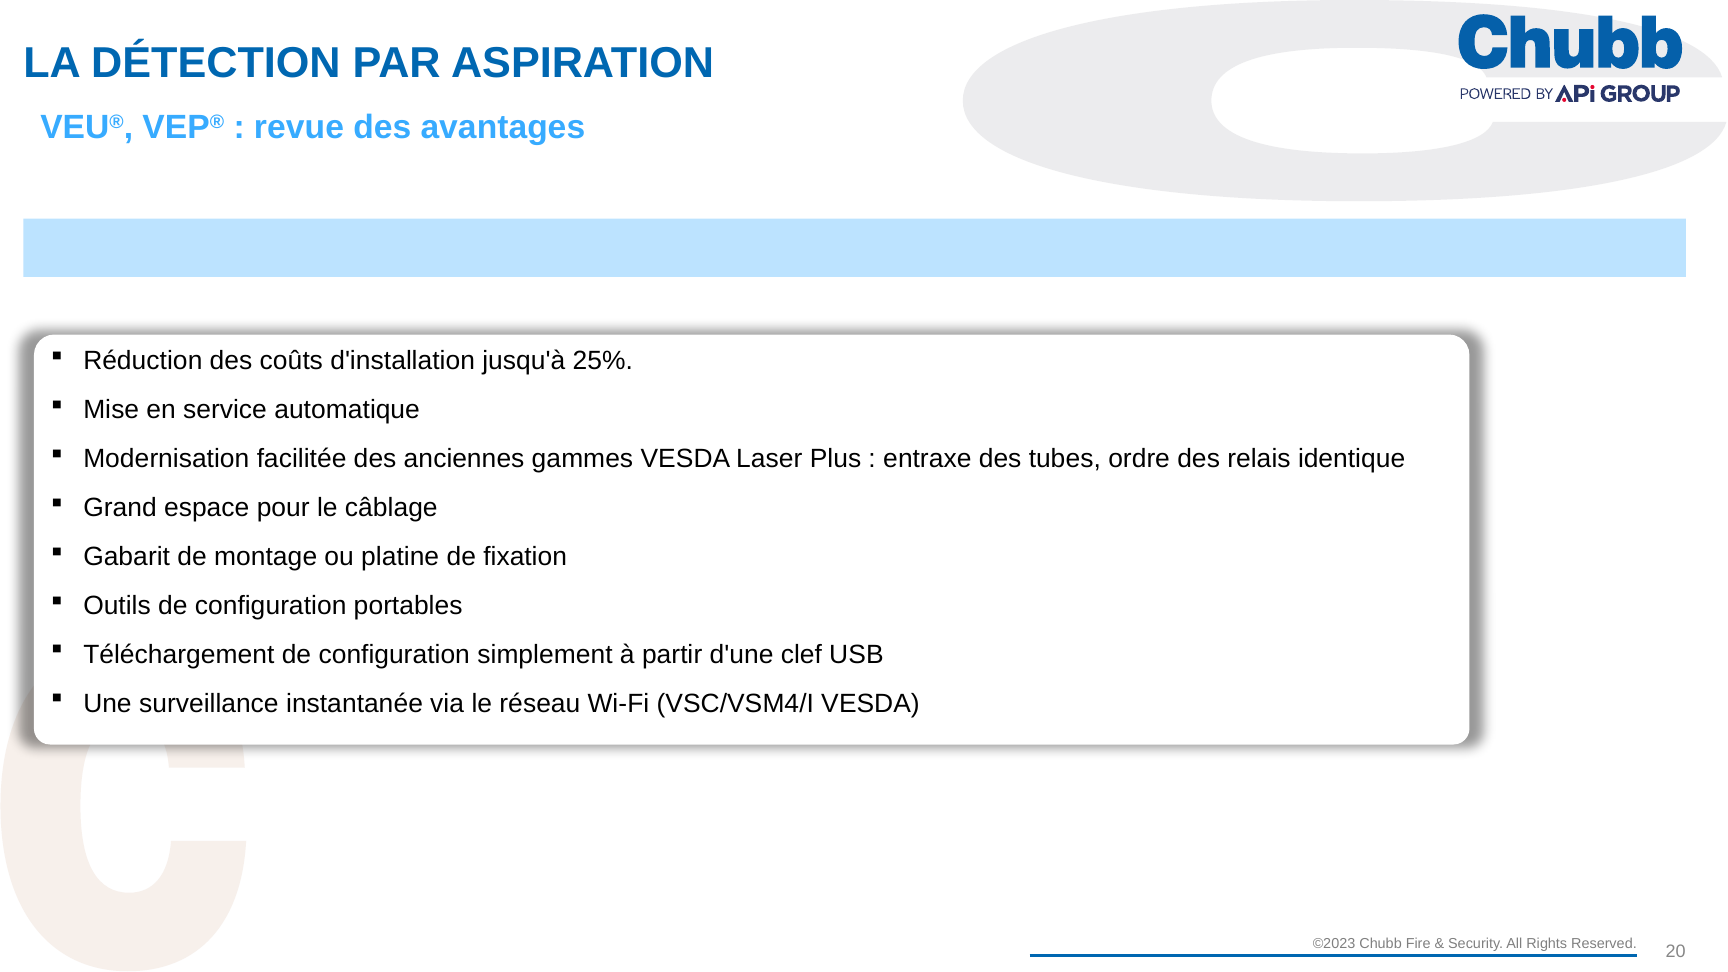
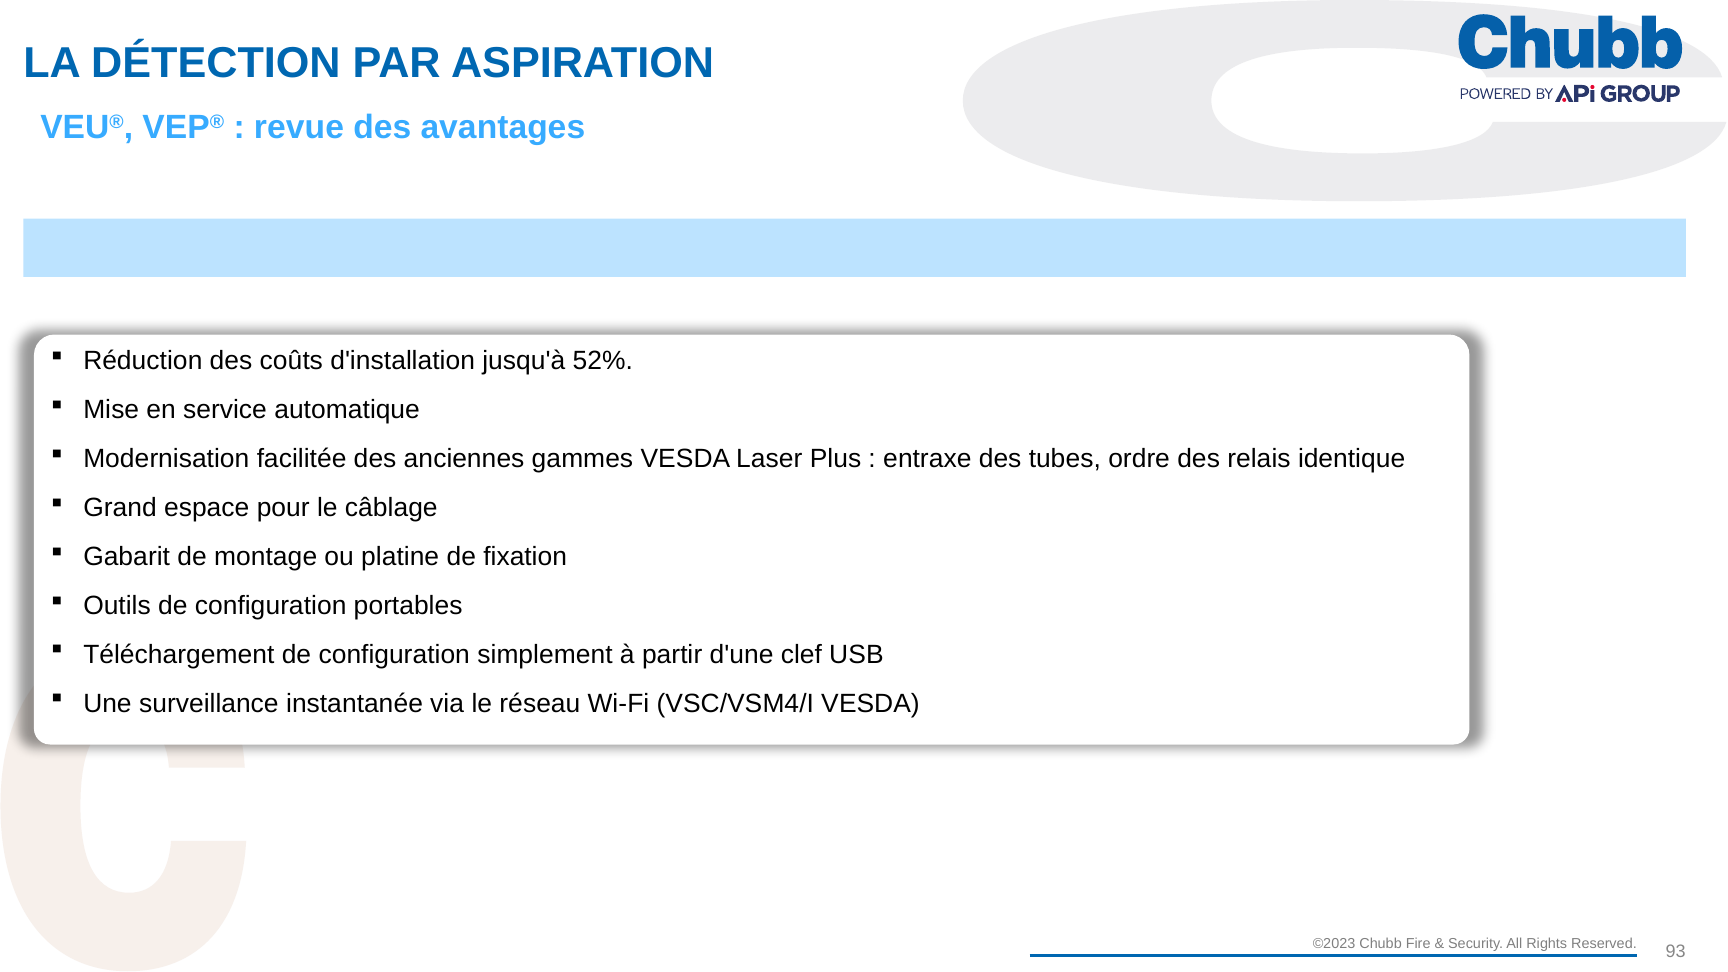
25%: 25% -> 52%
20: 20 -> 93
